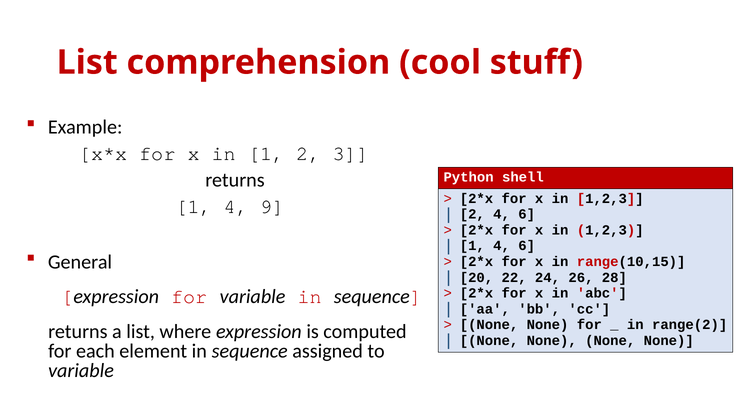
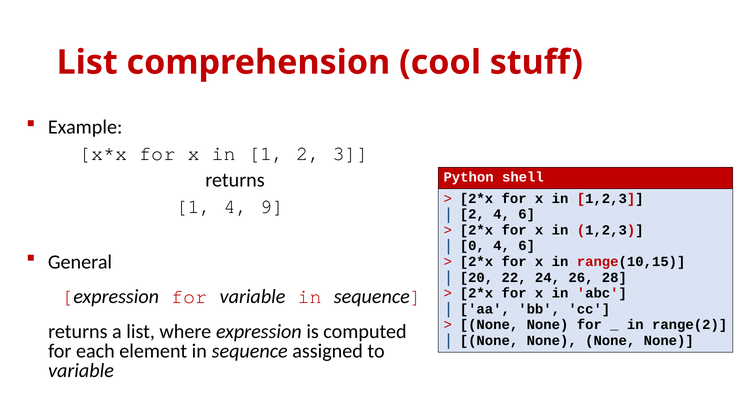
1 at (472, 246): 1 -> 0
